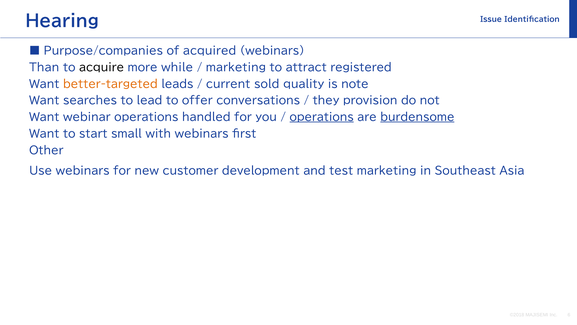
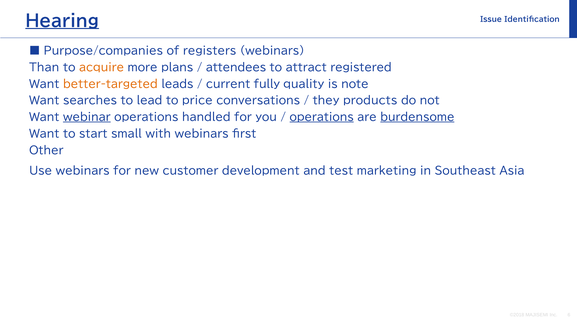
Hearing underline: none -> present
acquired: acquired -> registers
acquire colour: black -> orange
while: while -> plans
marketing at (236, 67): marketing -> attendees
sold: sold -> fully
offer: offer -> price
provision: provision -> products
webinar underline: none -> present
